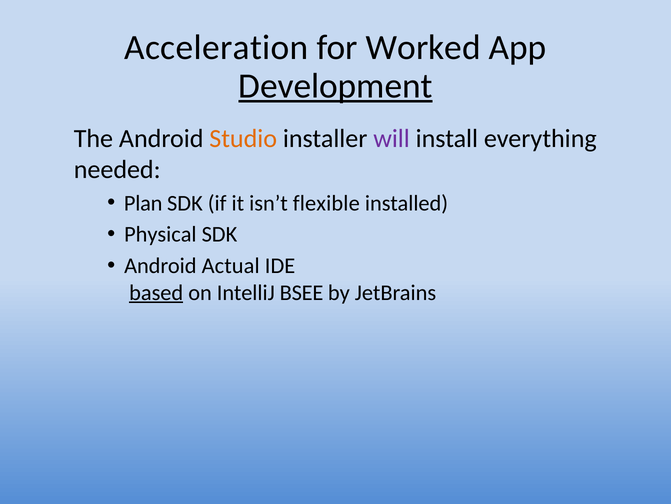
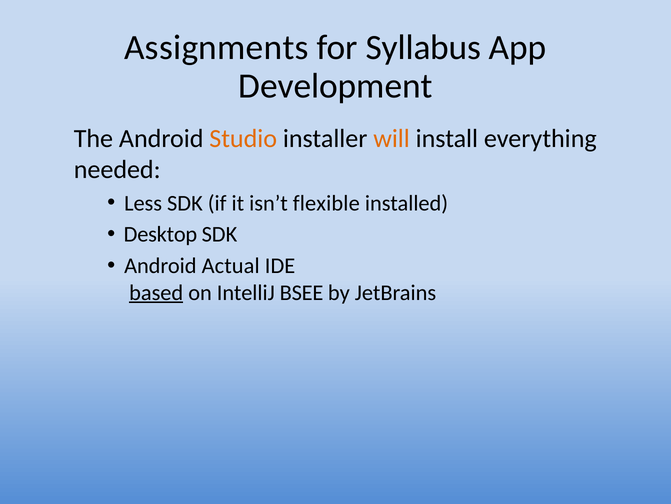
Acceleration: Acceleration -> Assignments
Worked: Worked -> Syllabus
Development underline: present -> none
will colour: purple -> orange
Plan: Plan -> Less
Physical: Physical -> Desktop
